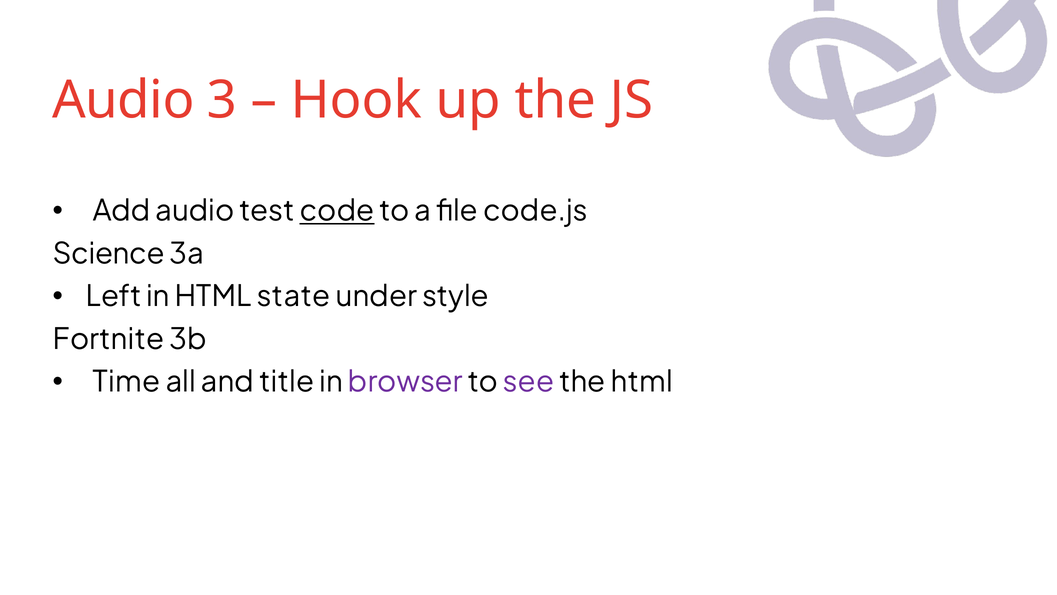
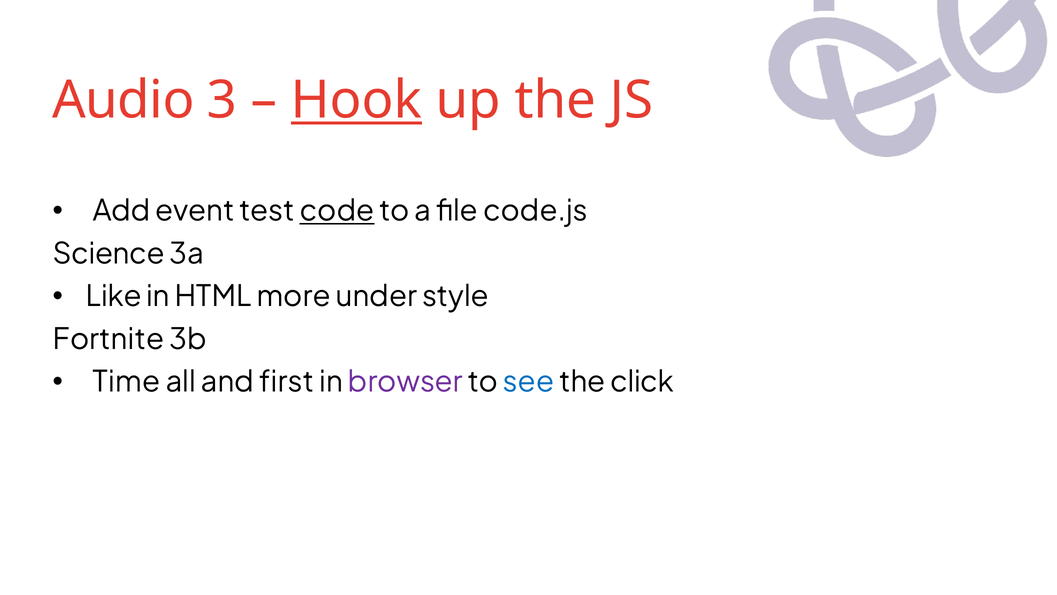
Hook underline: none -> present
Add audio: audio -> event
Left: Left -> Like
state: state -> more
title: title -> first
see colour: purple -> blue
the html: html -> click
